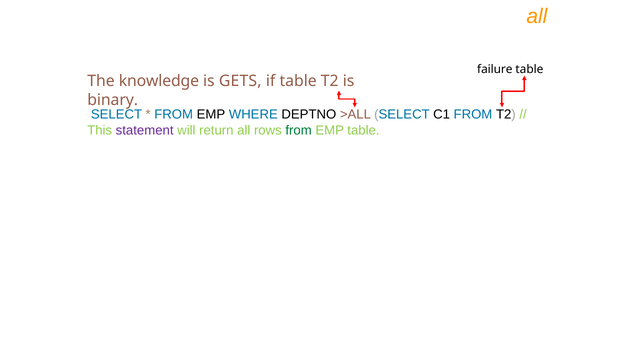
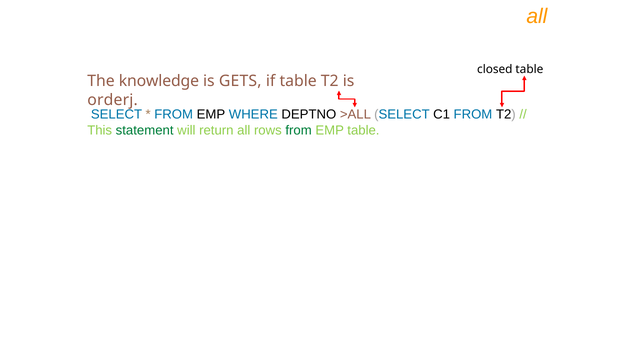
failure: failure -> closed
binary: binary -> orderj
statement colour: purple -> green
